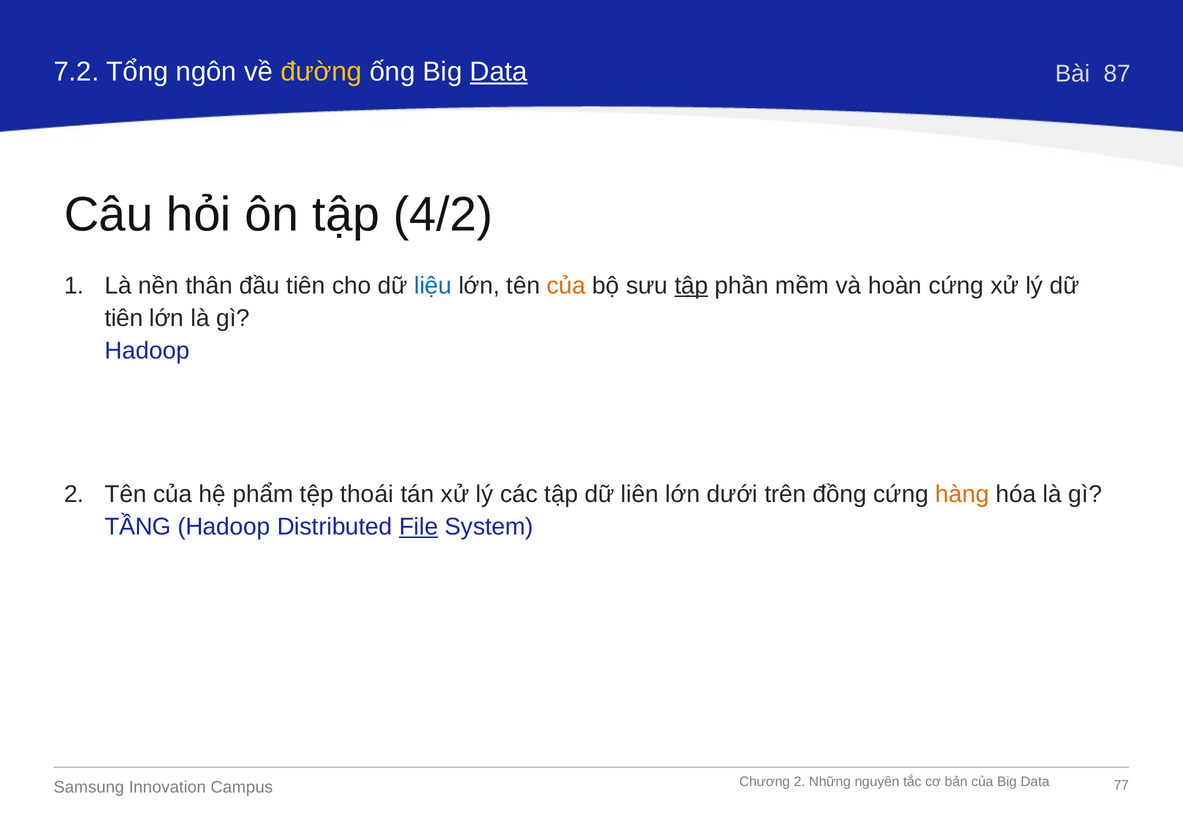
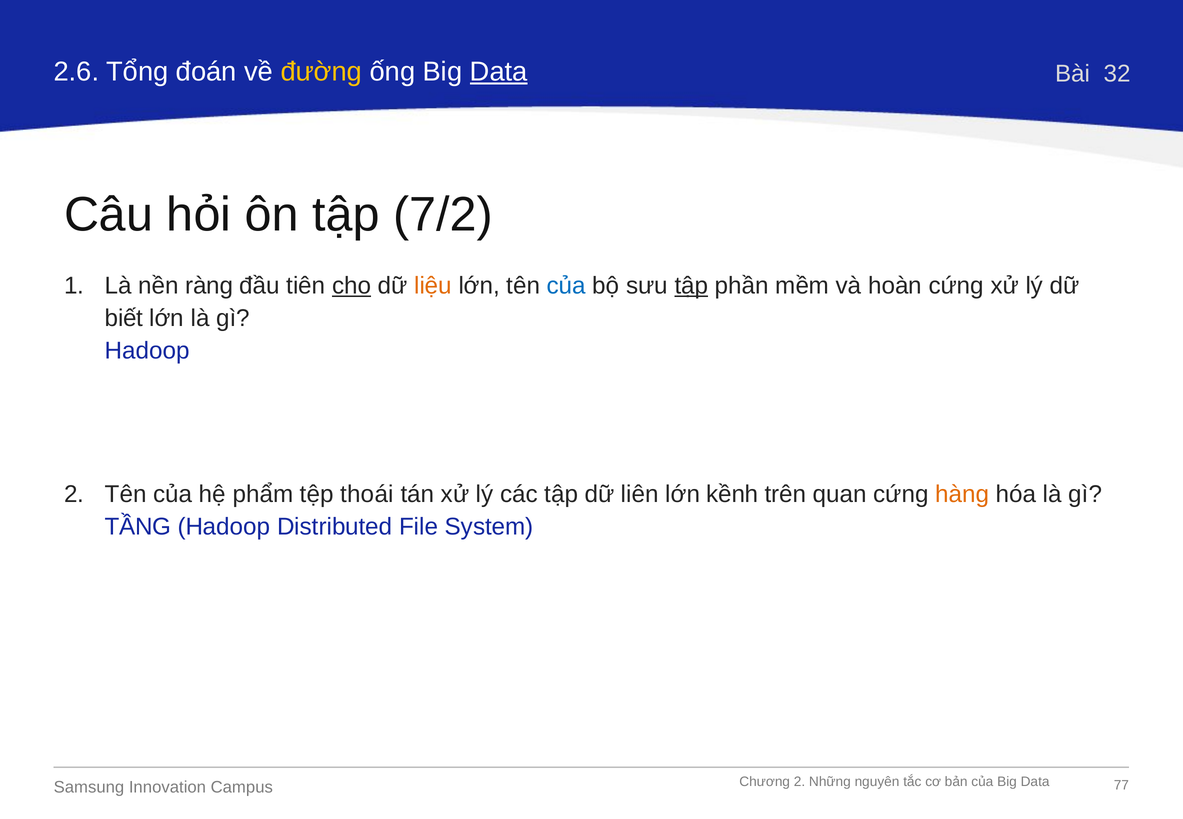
7.2: 7.2 -> 2.6
ngôn: ngôn -> đoán
87: 87 -> 32
4/2: 4/2 -> 7/2
thân: thân -> ràng
cho underline: none -> present
liệu colour: blue -> orange
của at (566, 286) colour: orange -> blue
tiên at (124, 318): tiên -> biết
dưới: dưới -> kềnh
đồng: đồng -> quan
File underline: present -> none
